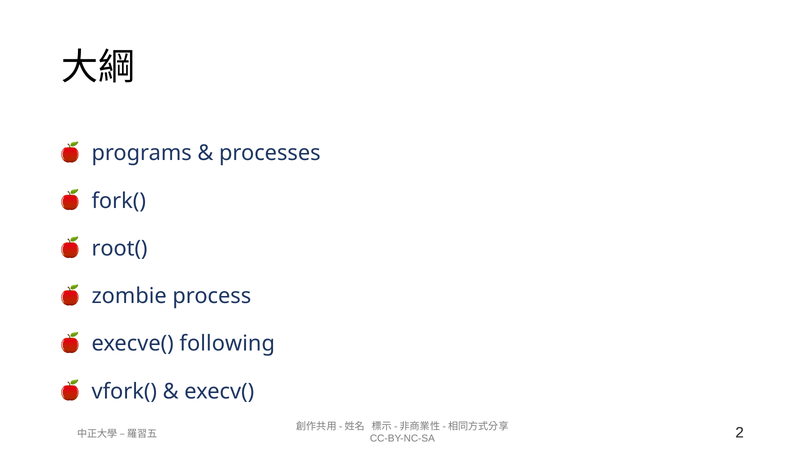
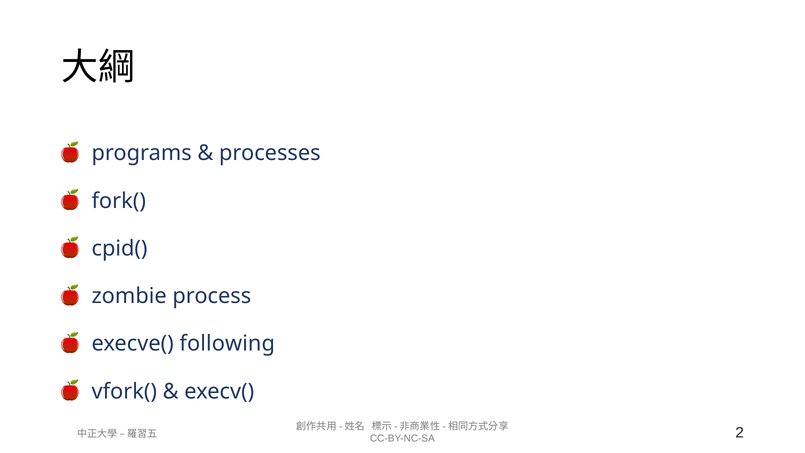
root(: root( -> cpid(
